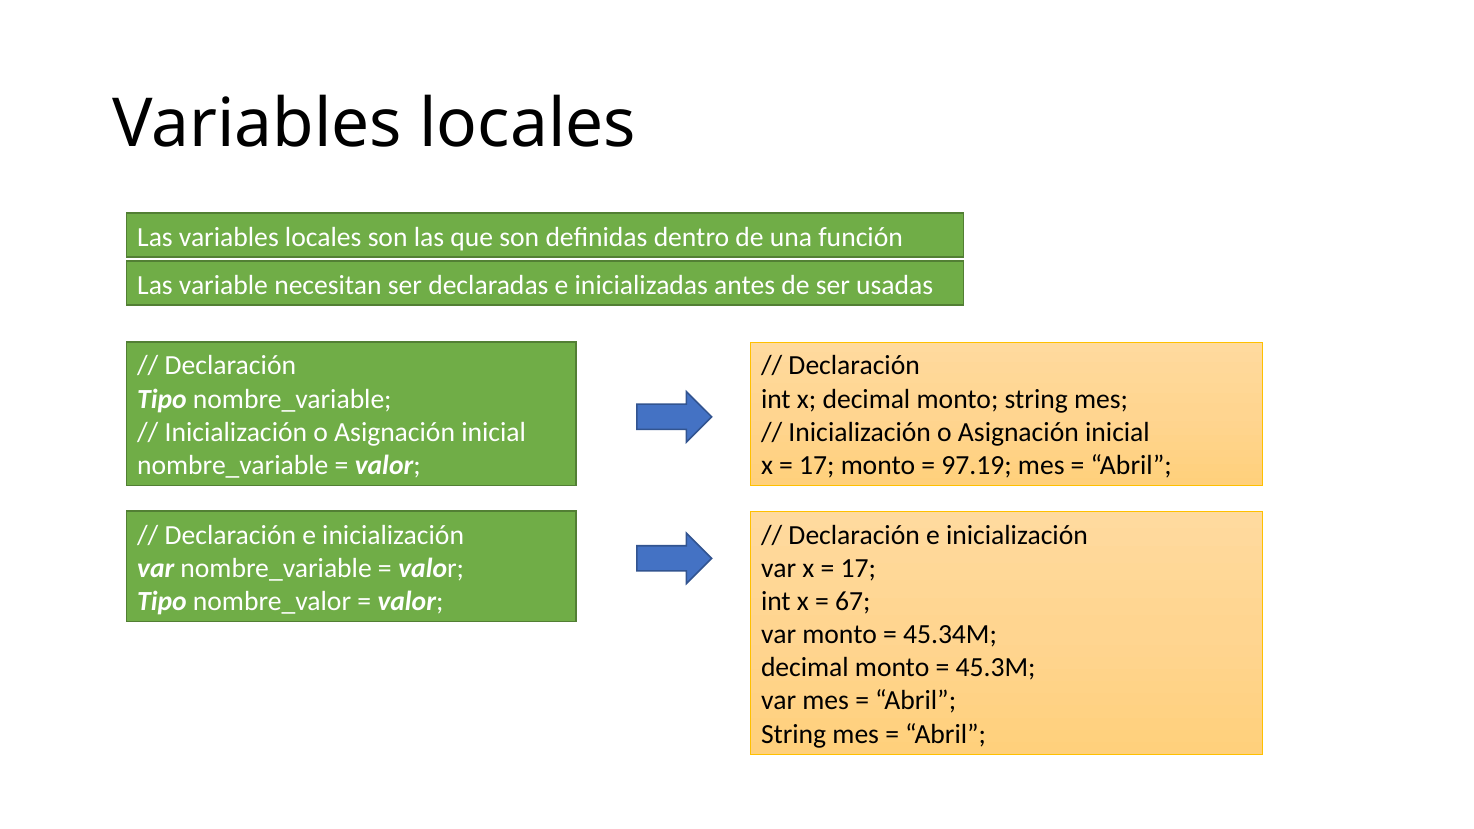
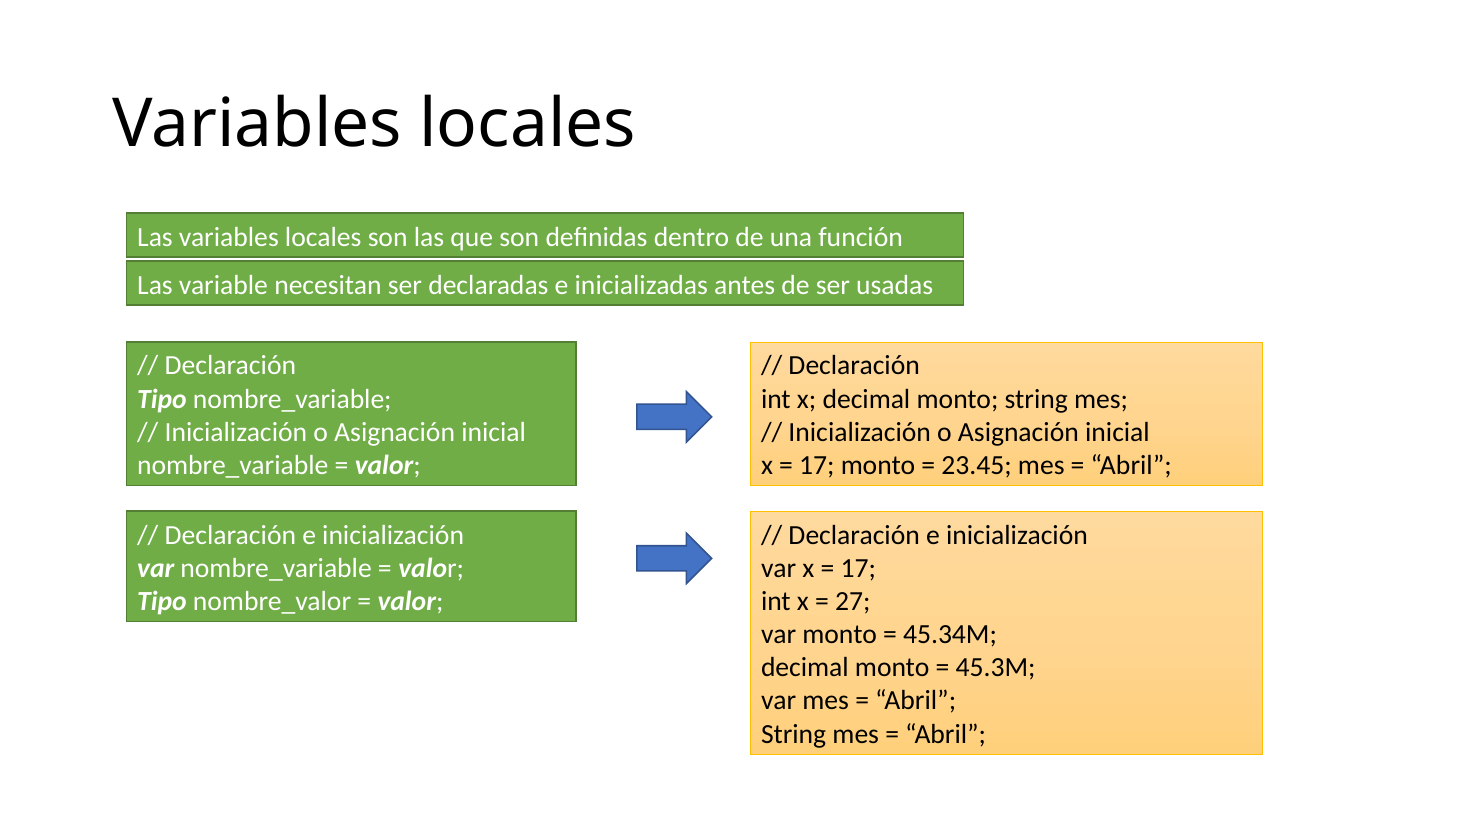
97.19: 97.19 -> 23.45
67: 67 -> 27
